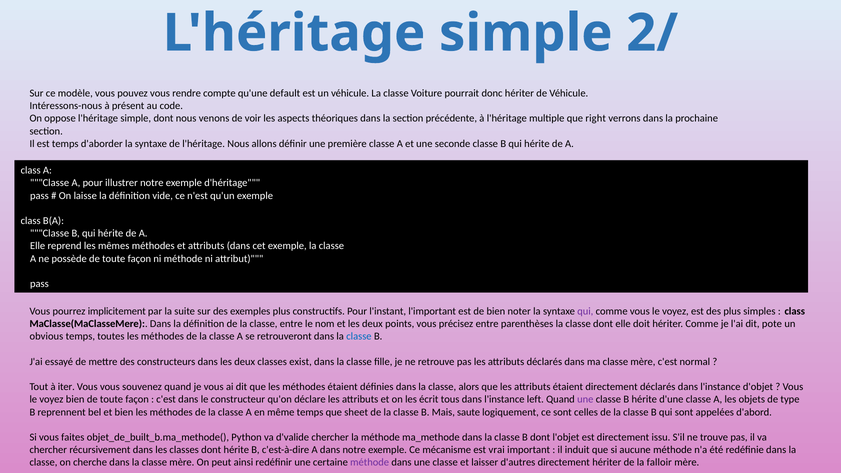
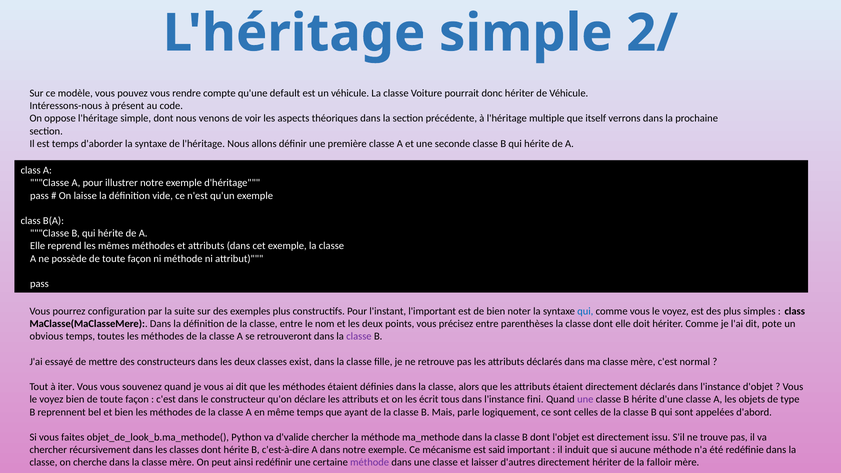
right: right -> itself
implicitement: implicitement -> configuration
qui at (585, 311) colour: purple -> blue
classe at (359, 336) colour: blue -> purple
left: left -> fini
sheet: sheet -> ayant
saute: saute -> parle
objet_de_built_b.ma_methode(: objet_de_built_b.ma_methode( -> objet_de_look_b.ma_methode(
vrai: vrai -> said
